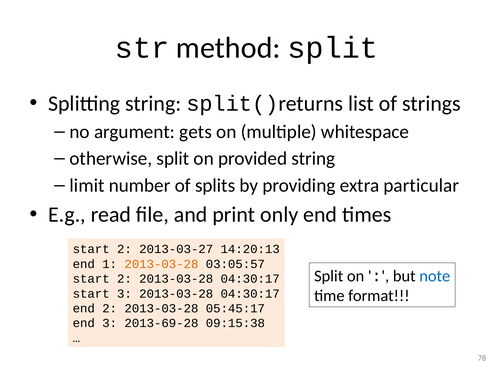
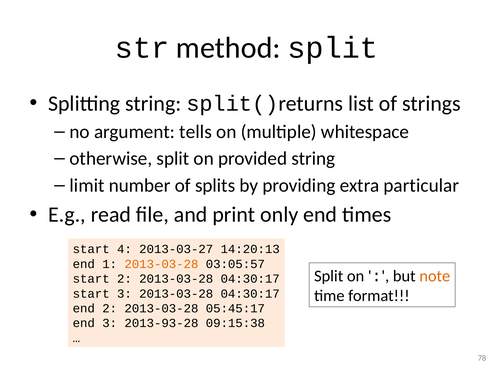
gets: gets -> tells
2 at (124, 249): 2 -> 4
note colour: blue -> orange
2013-69-28: 2013-69-28 -> 2013-93-28
